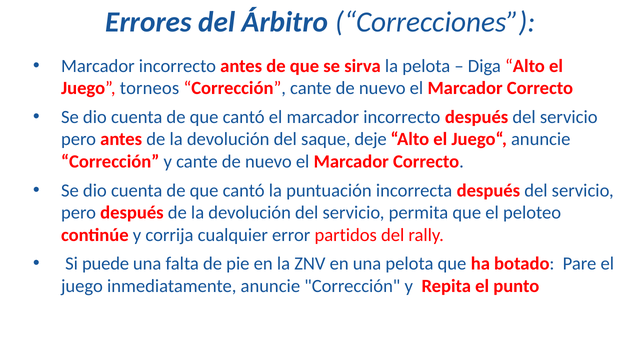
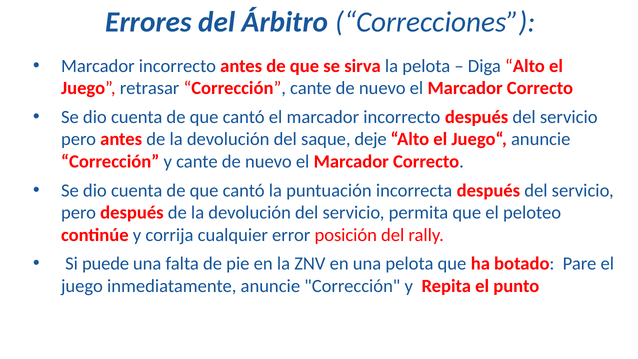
torneos: torneos -> retrasar
partidos: partidos -> posición
